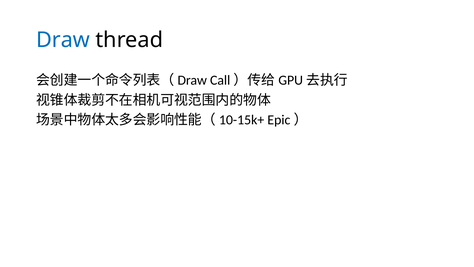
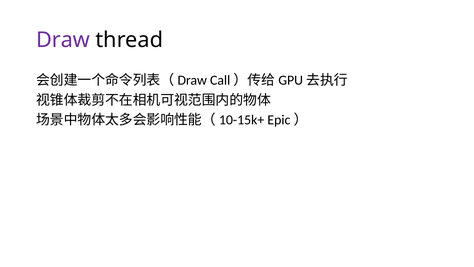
Draw colour: blue -> purple
